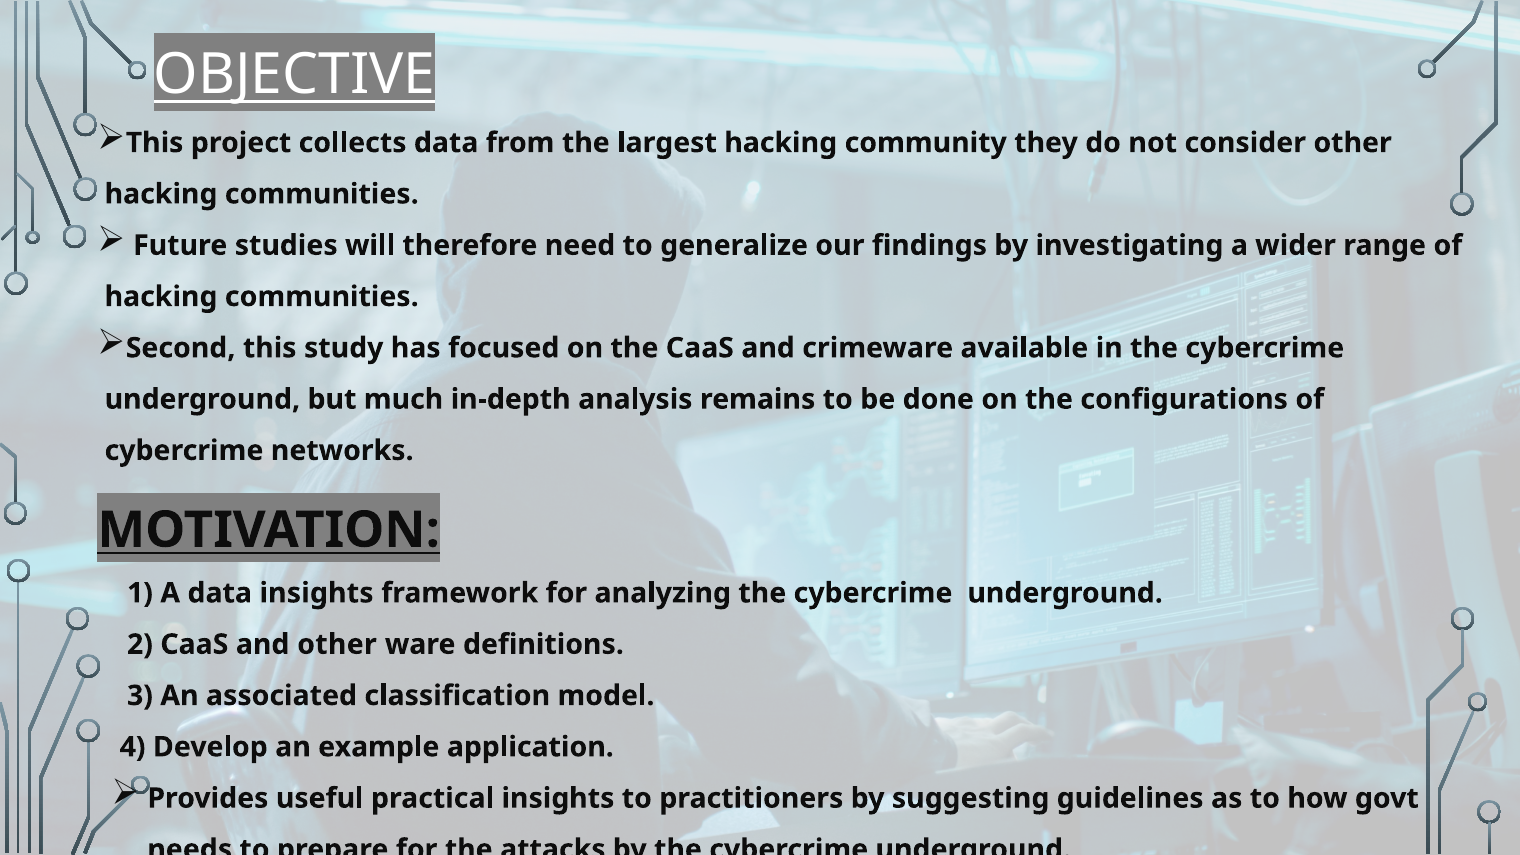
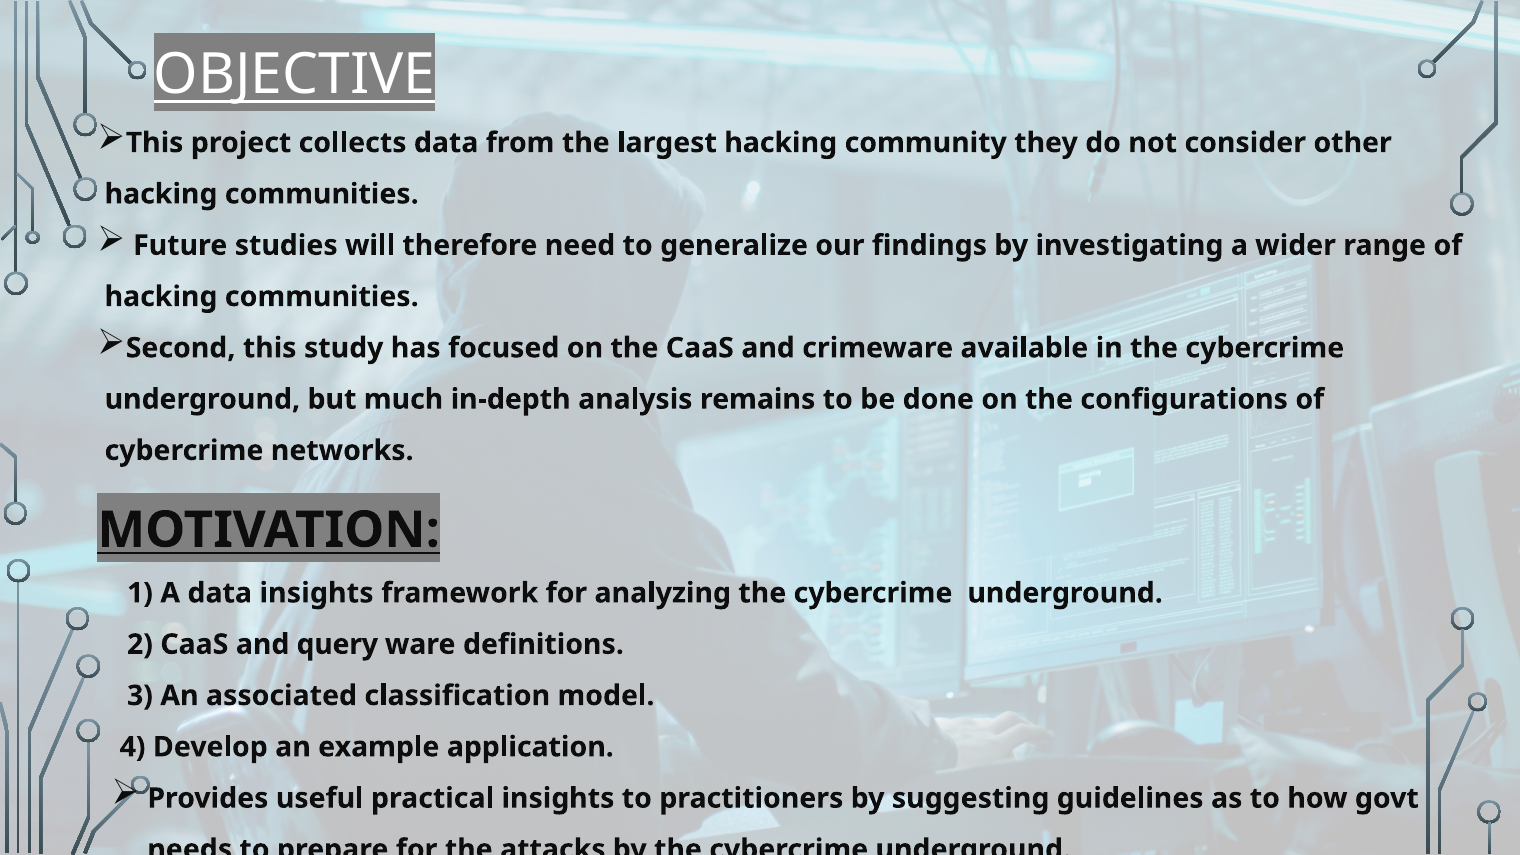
and other: other -> query
